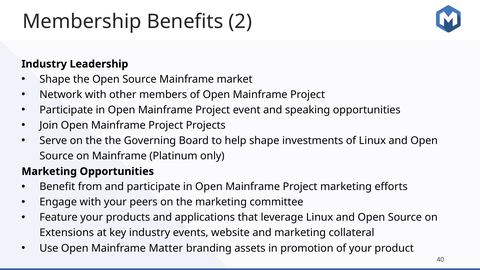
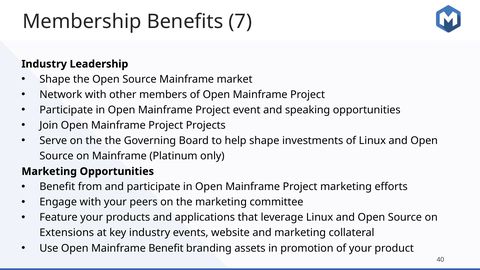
2: 2 -> 7
Mainframe Matter: Matter -> Benefit
